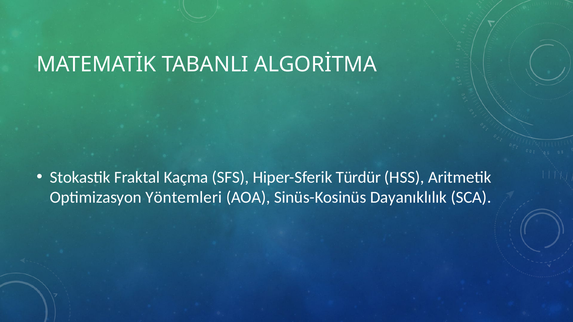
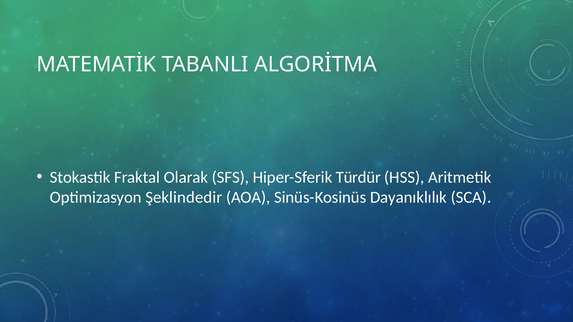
Kaçma: Kaçma -> Olarak
Yöntemleri: Yöntemleri -> Şeklindedir
